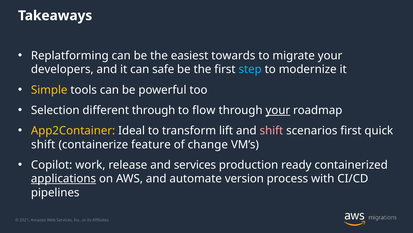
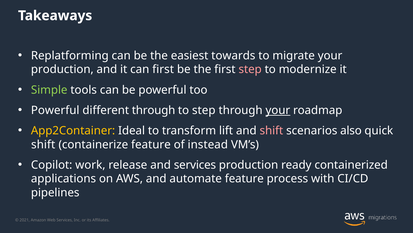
developers at (62, 69): developers -> production
can safe: safe -> first
step at (250, 69) colour: light blue -> pink
Simple colour: yellow -> light green
Selection at (55, 110): Selection -> Powerful
to flow: flow -> step
scenarios first: first -> also
change: change -> instead
applications underline: present -> none
automate version: version -> feature
